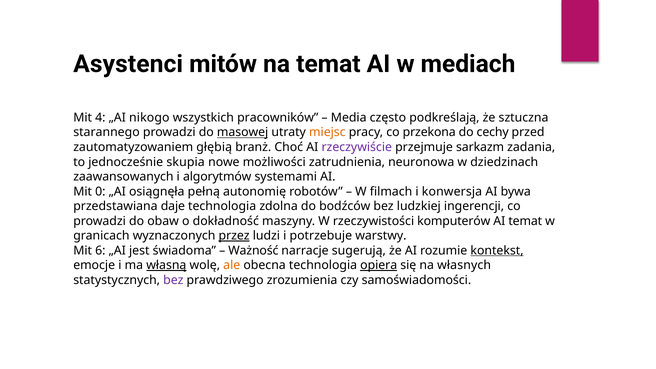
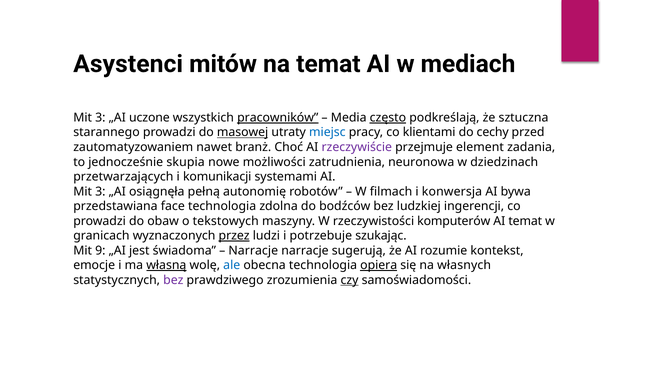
4 at (100, 118): 4 -> 3
nikogo: nikogo -> uczone
pracowników underline: none -> present
często underline: none -> present
miejsc colour: orange -> blue
przekona: przekona -> klientami
głębią: głębią -> nawet
sarkazm: sarkazm -> element
zaawansowanych: zaawansowanych -> przetwarzających
algorytmów: algorytmów -> komunikacji
0 at (100, 191): 0 -> 3
daje: daje -> face
dokładność: dokładność -> tekstowych
warstwy: warstwy -> szukając
6: 6 -> 9
Ważność at (253, 251): Ważność -> Narracje
kontekst underline: present -> none
ale colour: orange -> blue
czy underline: none -> present
